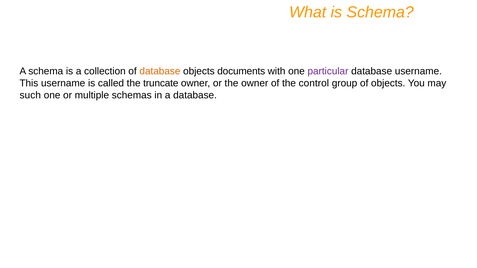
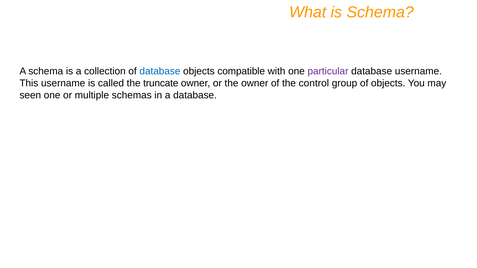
database at (160, 71) colour: orange -> blue
documents: documents -> compatible
such: such -> seen
